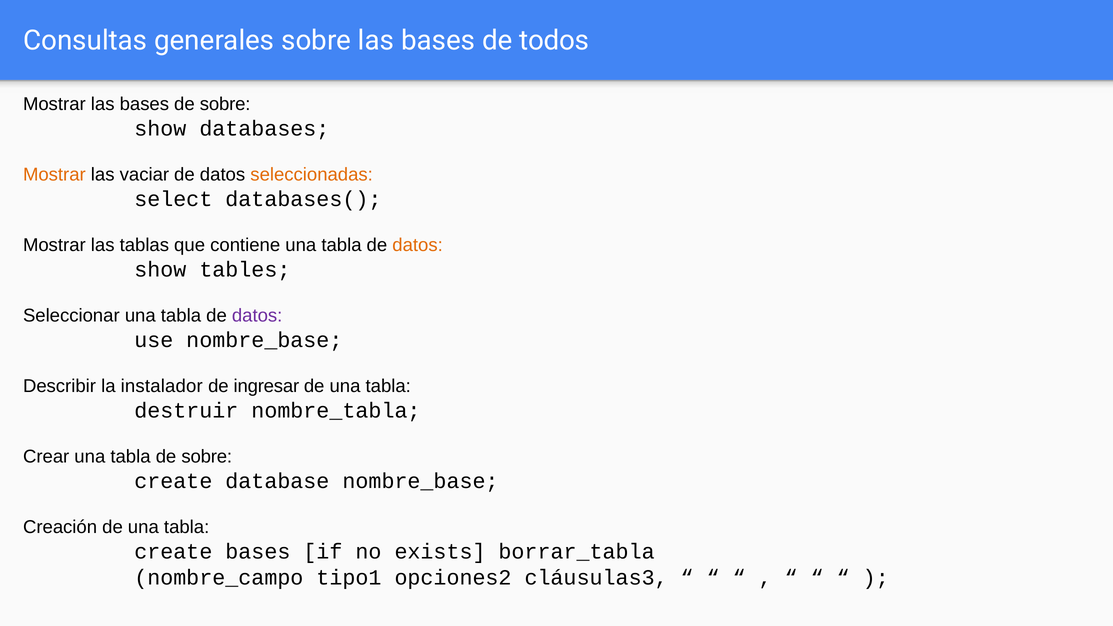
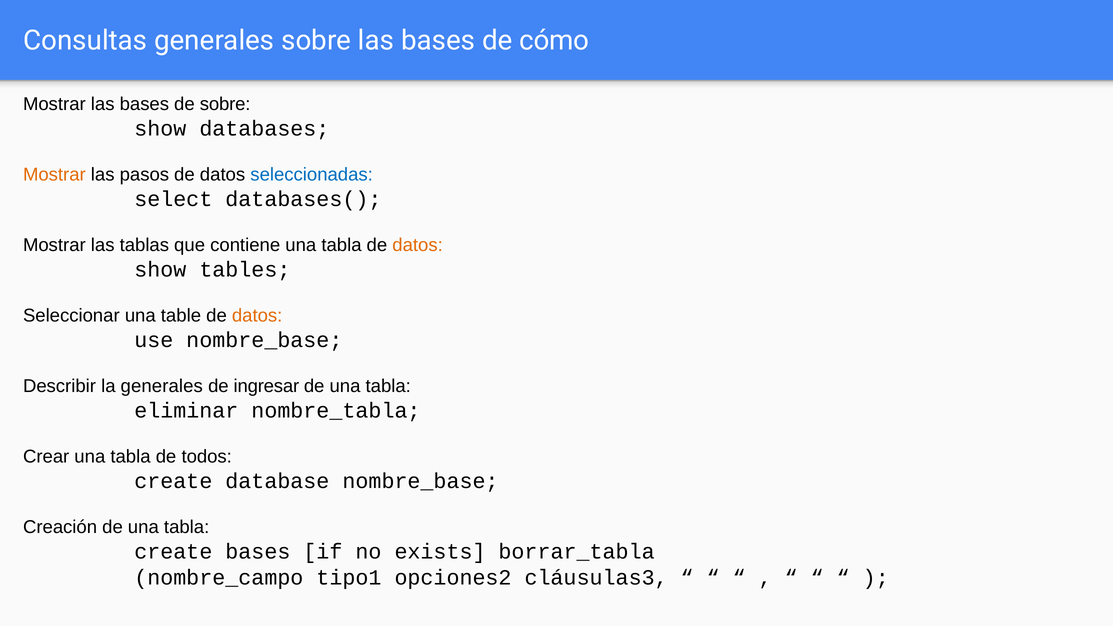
todos: todos -> cómo
vaciar: vaciar -> pasos
seleccionadas colour: orange -> blue
Seleccionar una tabla: tabla -> table
datos at (257, 316) colour: purple -> orange
la instalador: instalador -> generales
destruir: destruir -> eliminar
sobre at (207, 457): sobre -> todos
